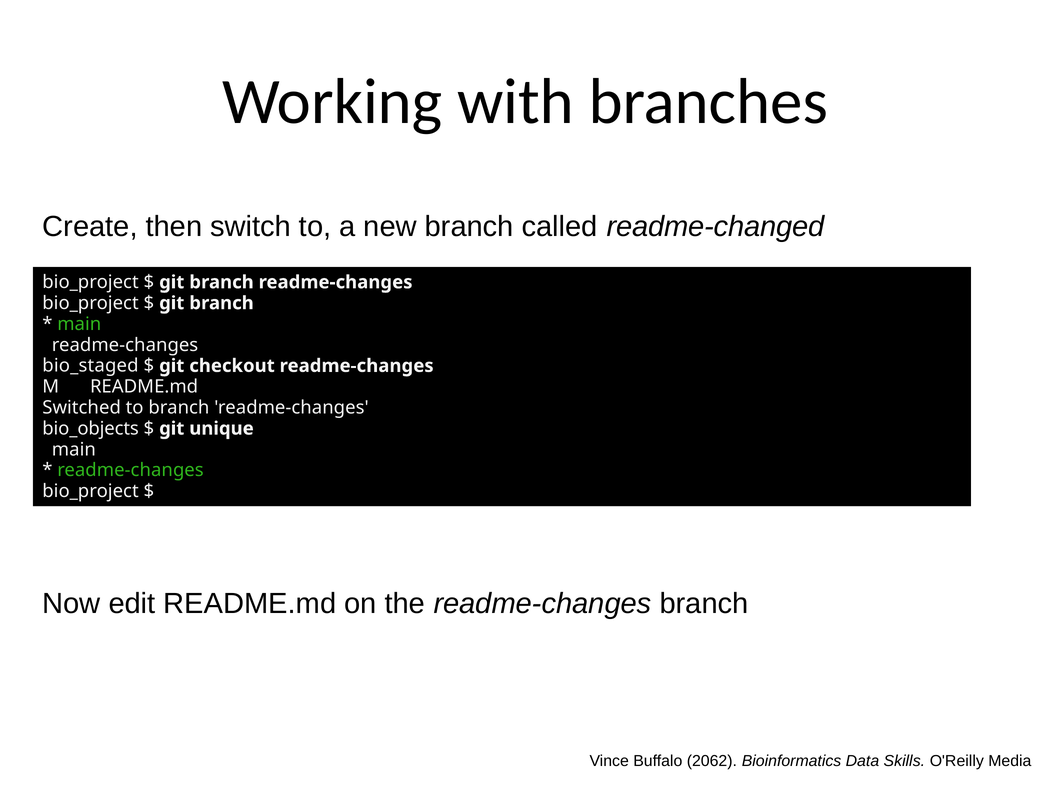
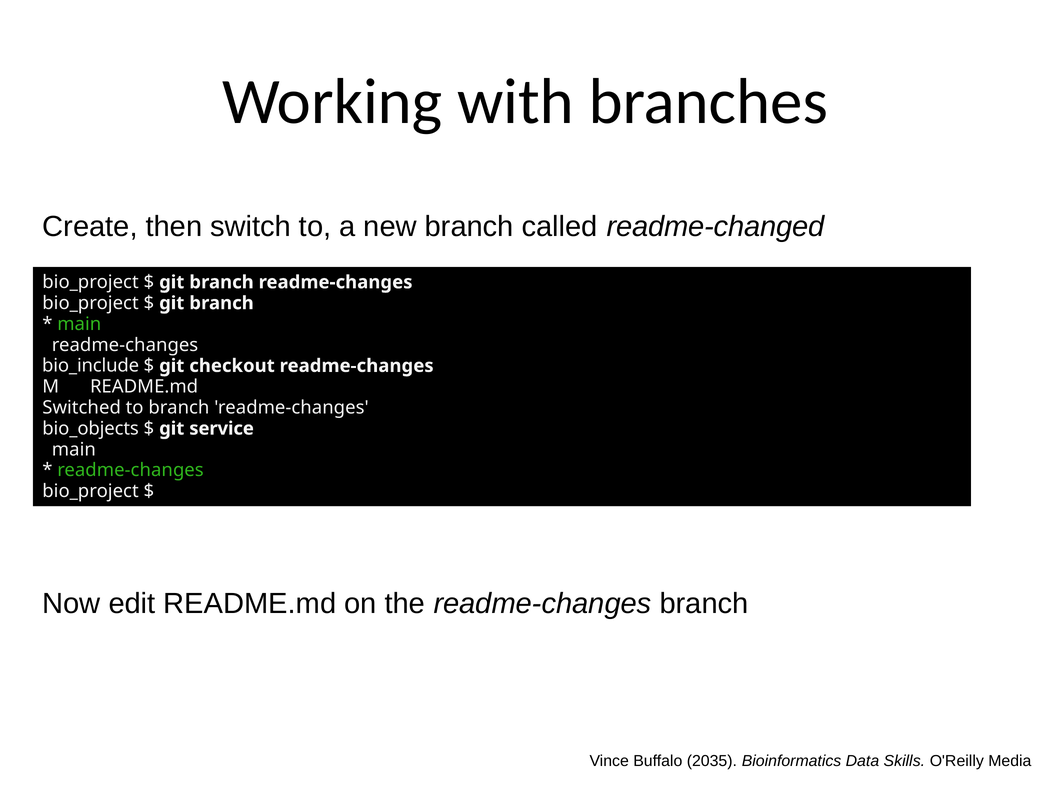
bio_staged: bio_staged -> bio_include
unique: unique -> service
2062: 2062 -> 2035
